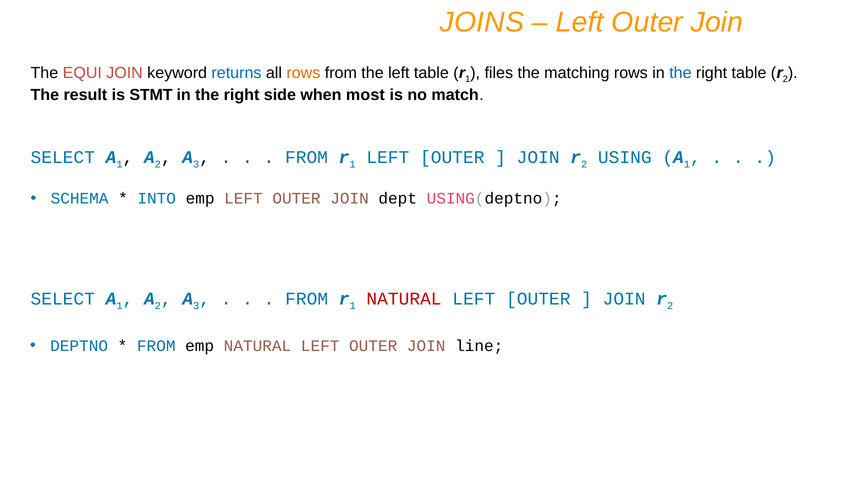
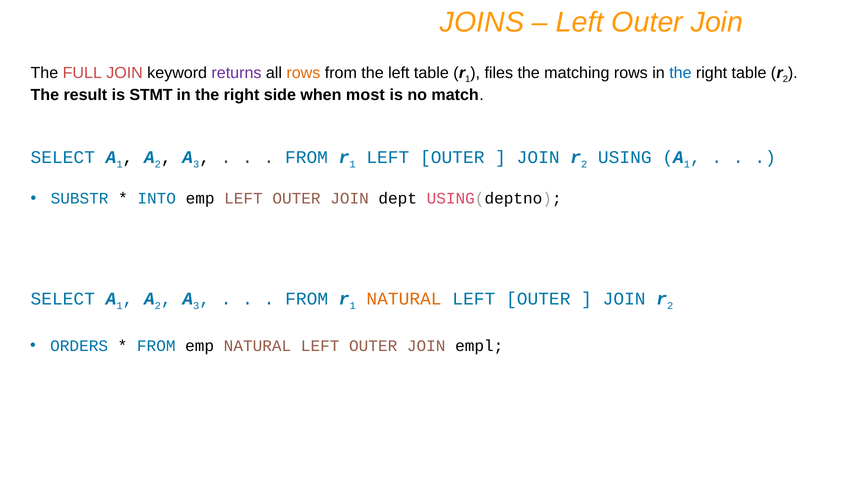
EQUI: EQUI -> FULL
returns colour: blue -> purple
SCHEMA: SCHEMA -> SUBSTR
NATURAL at (404, 299) colour: red -> orange
DEPTNO: DEPTNO -> ORDERS
line: line -> empl
